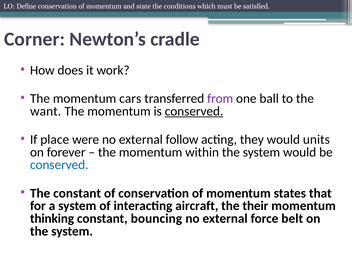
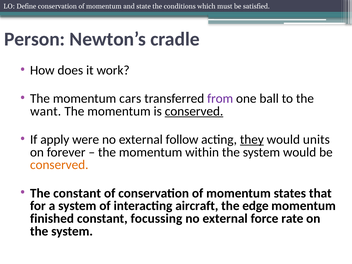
Corner: Corner -> Person
place: place -> apply
they underline: none -> present
conserved at (59, 165) colour: blue -> orange
their: their -> edge
thinking: thinking -> finished
bouncing: bouncing -> focussing
belt: belt -> rate
